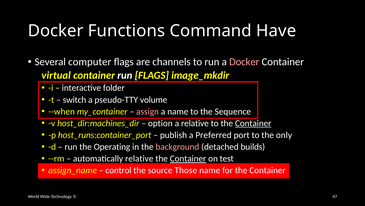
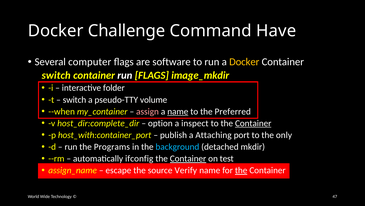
Functions: Functions -> Challenge
channels: channels -> software
Docker at (244, 62) colour: pink -> yellow
virtual at (56, 75): virtual -> switch
name at (178, 111) underline: none -> present
Sequence: Sequence -> Preferred
host_dir:machines_dir: host_dir:machines_dir -> host_dir:complete_dir
a relative: relative -> inspect
host_runs:container_port: host_runs:container_port -> host_with:container_port
Preferred: Preferred -> Attaching
Operating: Operating -> Programs
background colour: pink -> light blue
builds: builds -> mkdir
automatically relative: relative -> ifconfig
control: control -> escape
Those: Those -> Verify
the at (241, 170) underline: none -> present
